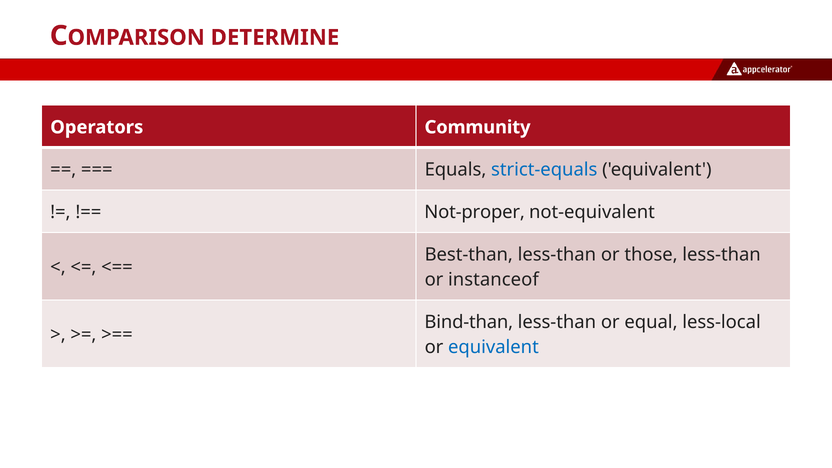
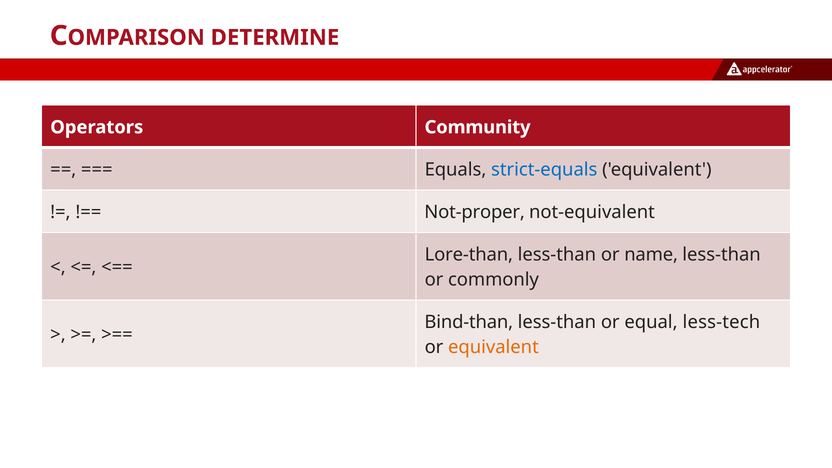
Best-than: Best-than -> Lore-than
those: those -> name
instanceof: instanceof -> commonly
less-local: less-local -> less-tech
equivalent at (493, 347) colour: blue -> orange
